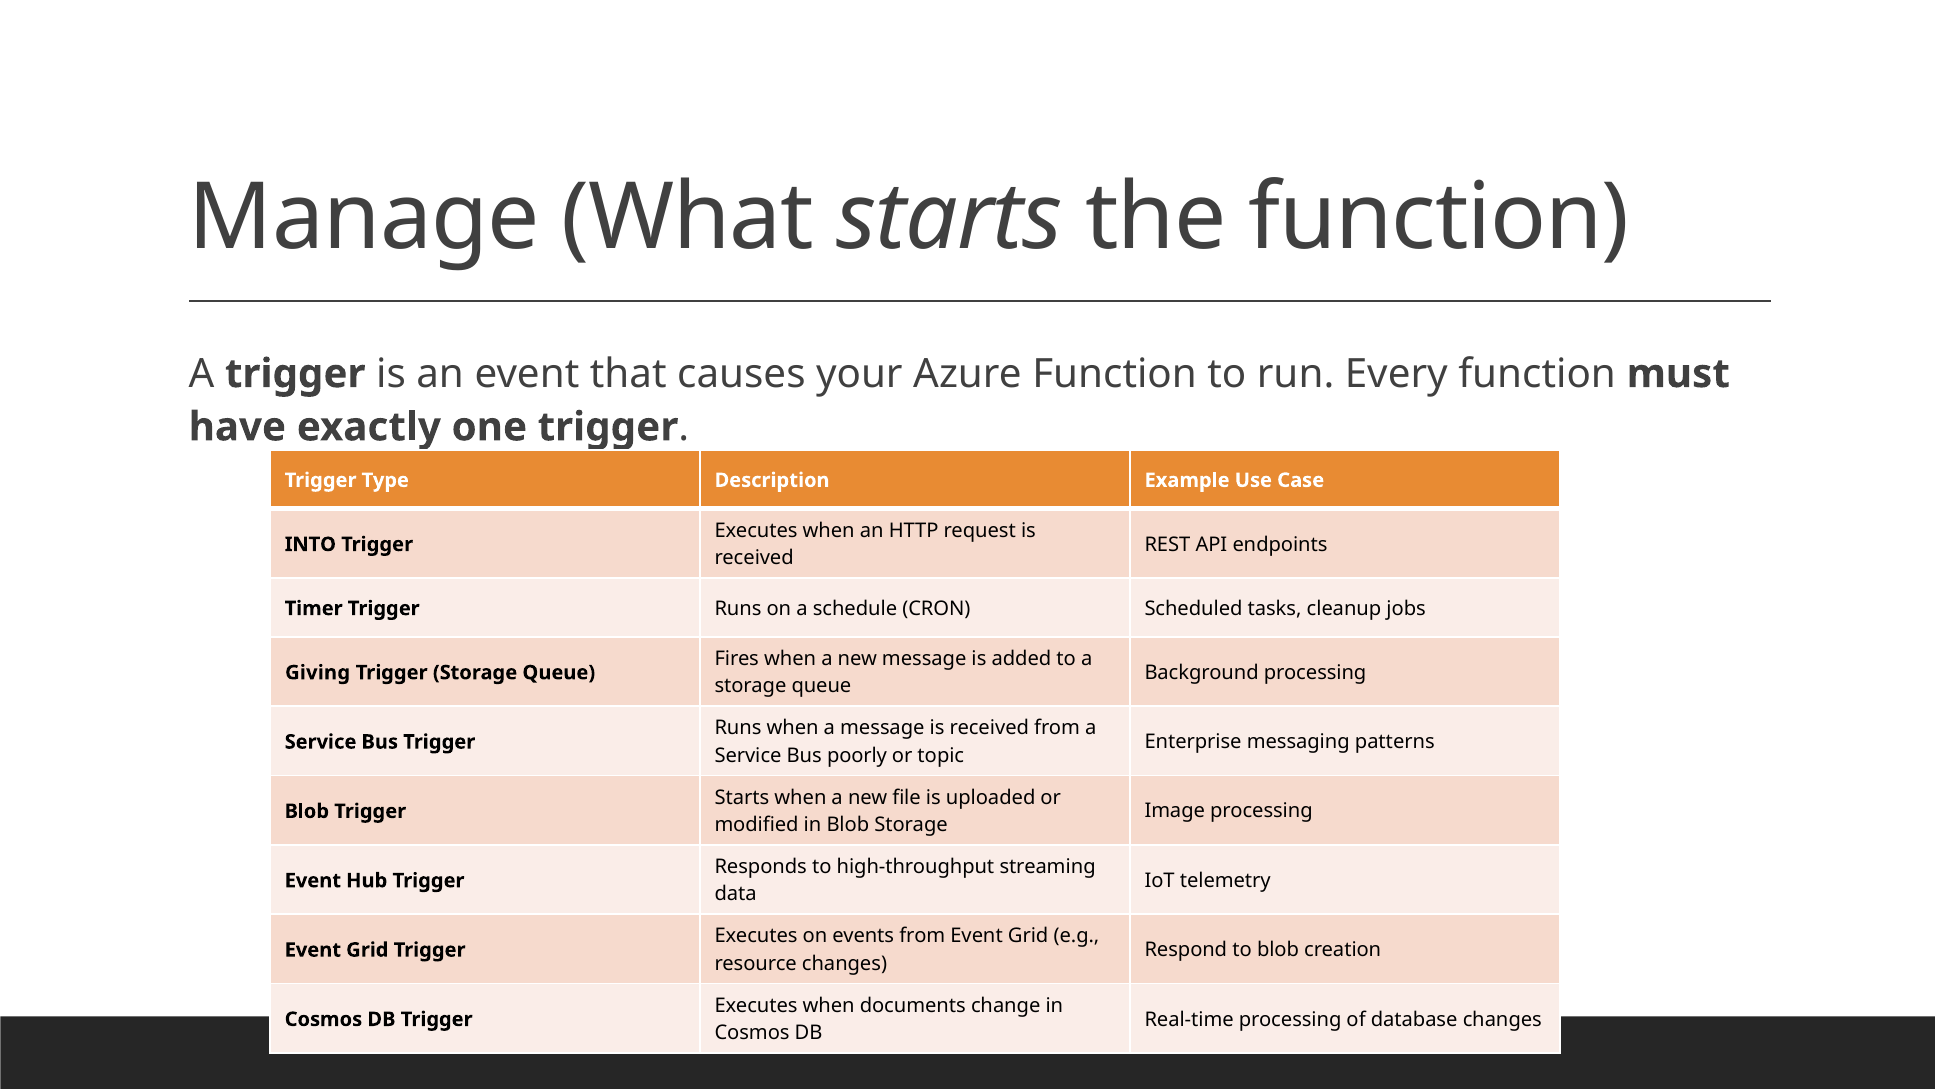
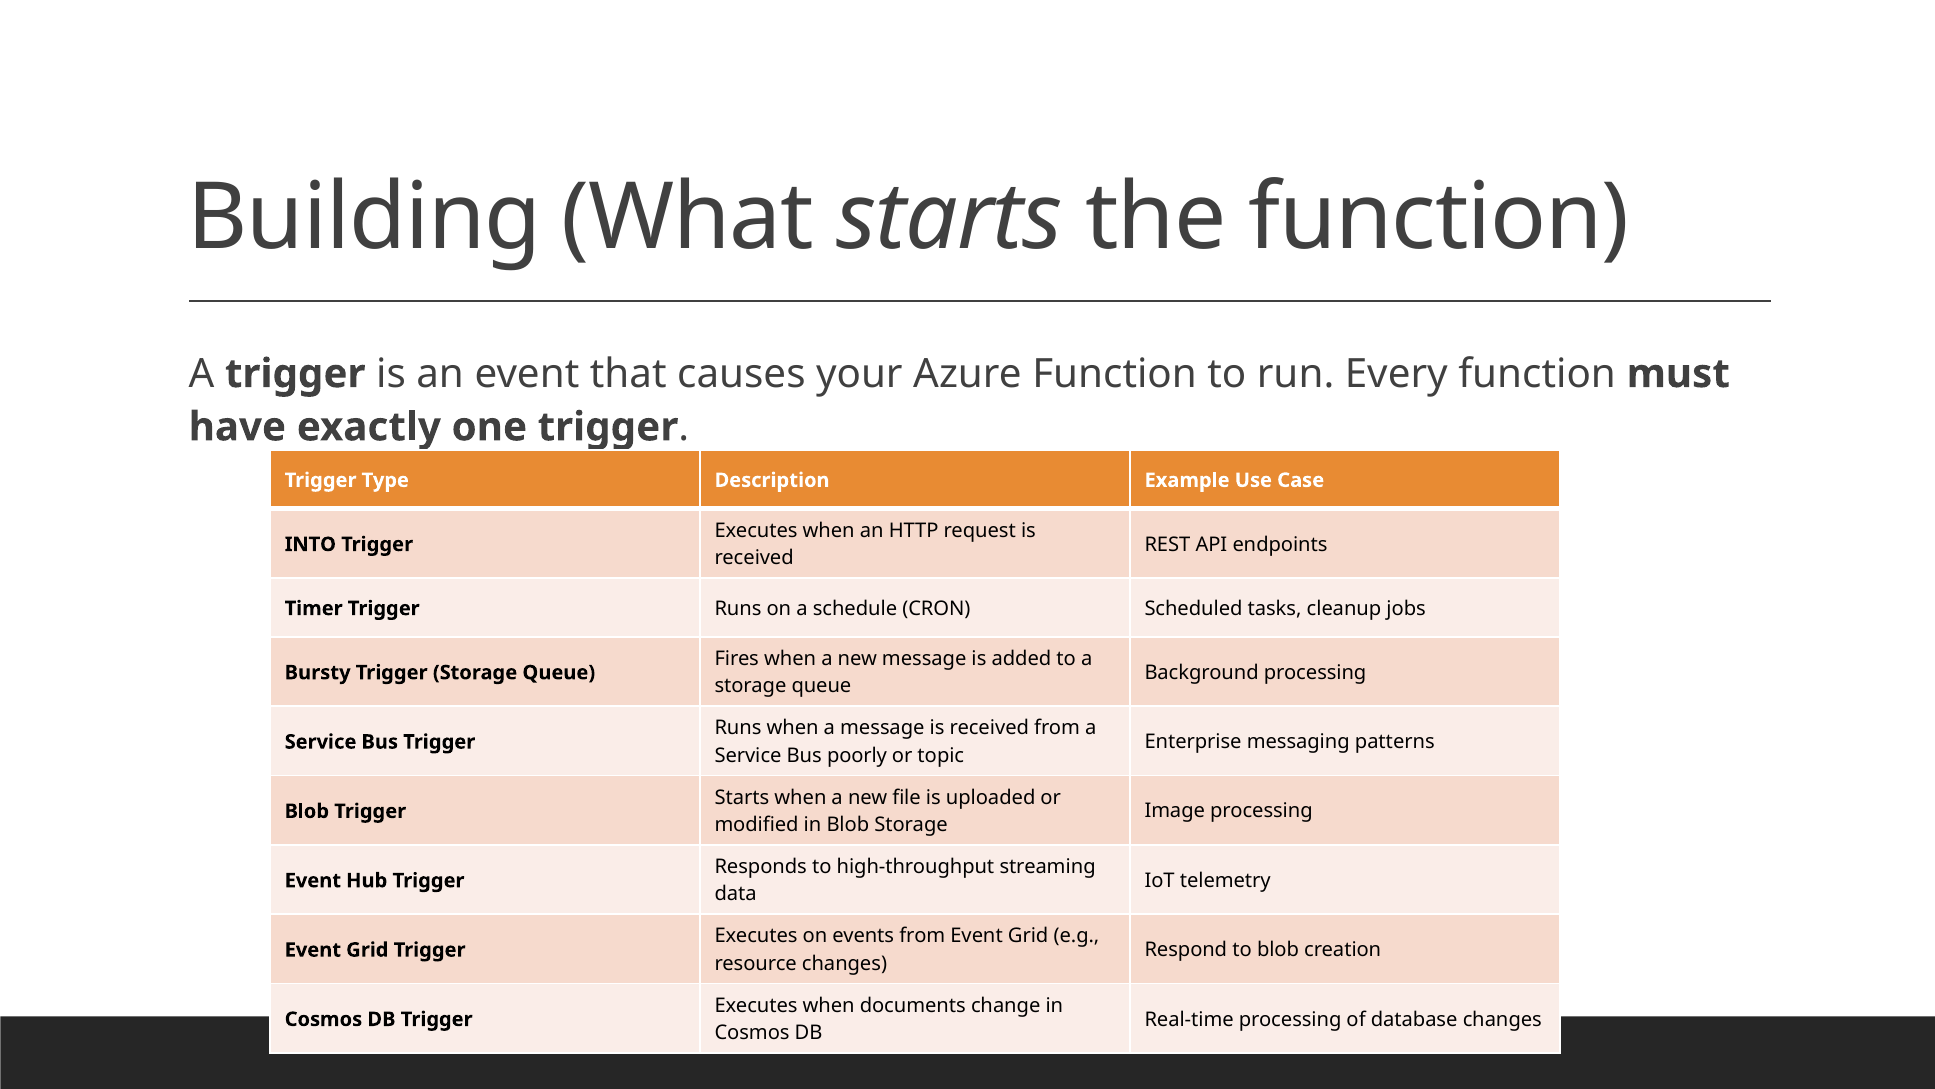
Manage: Manage -> Building
Giving: Giving -> Bursty
